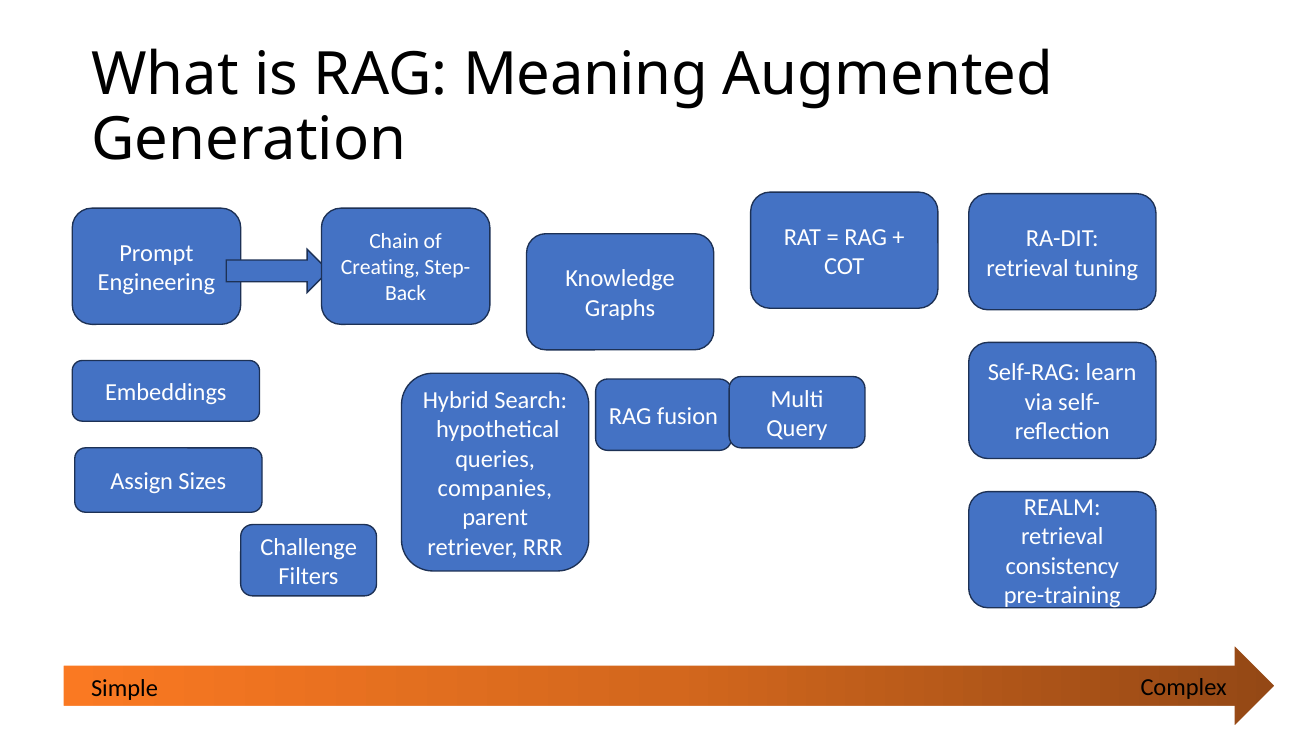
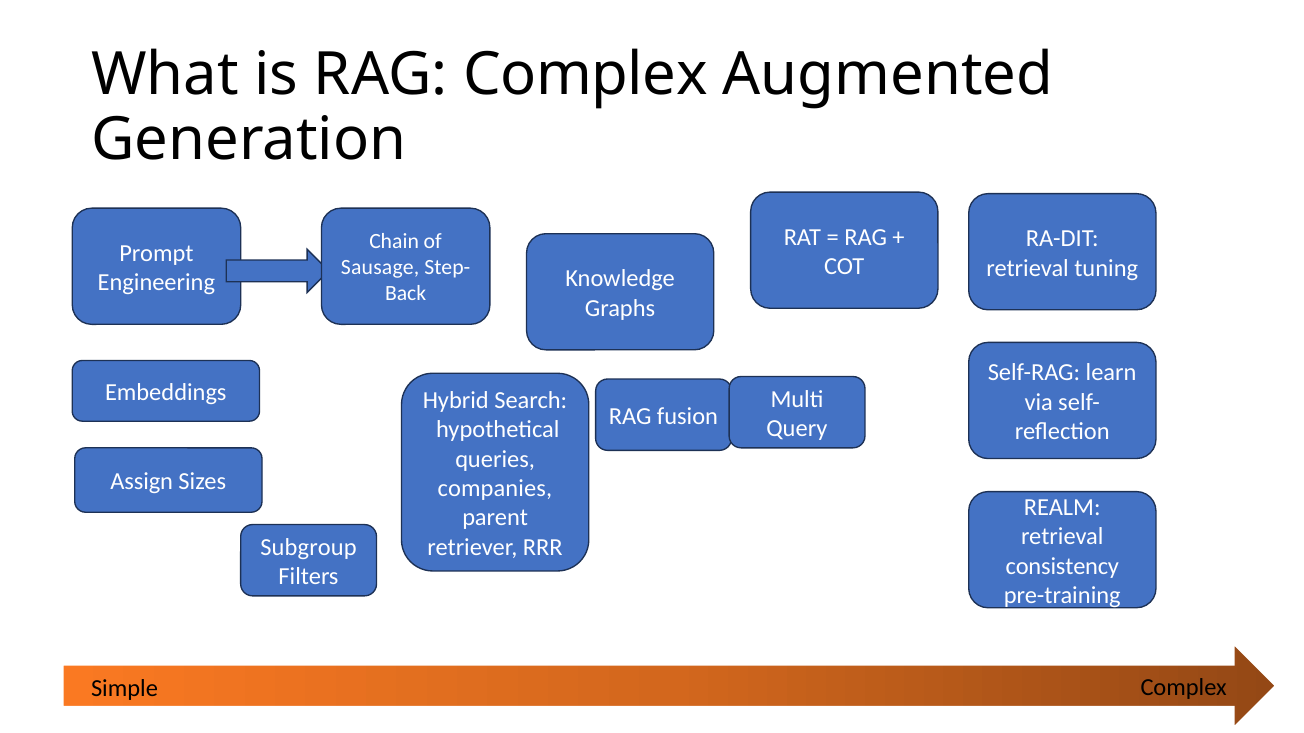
RAG Meaning: Meaning -> Complex
Creating: Creating -> Sausage
Challenge: Challenge -> Subgroup
